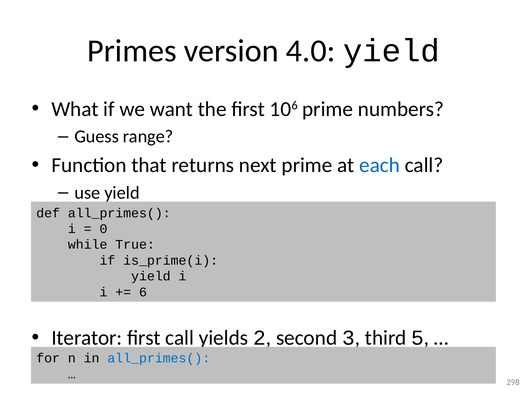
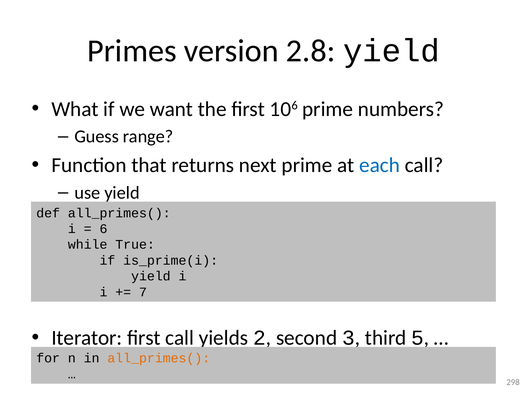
4.0: 4.0 -> 2.8
0: 0 -> 6
6: 6 -> 7
all_primes( at (159, 359) colour: blue -> orange
